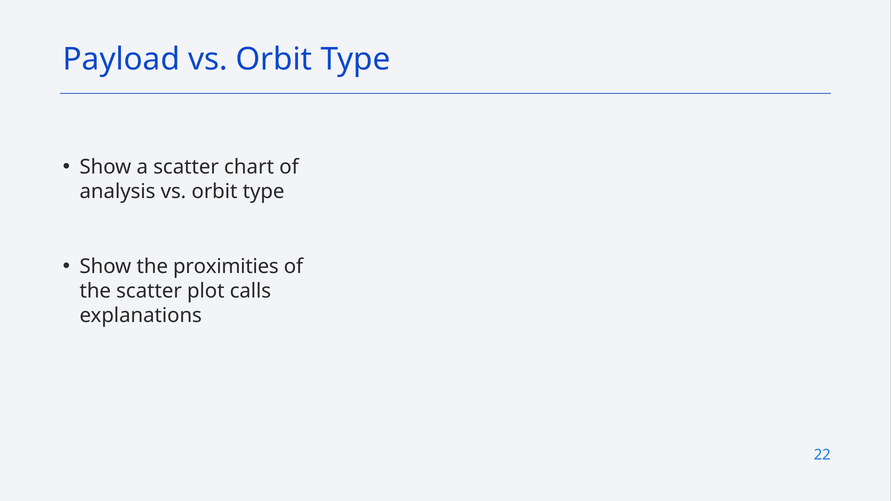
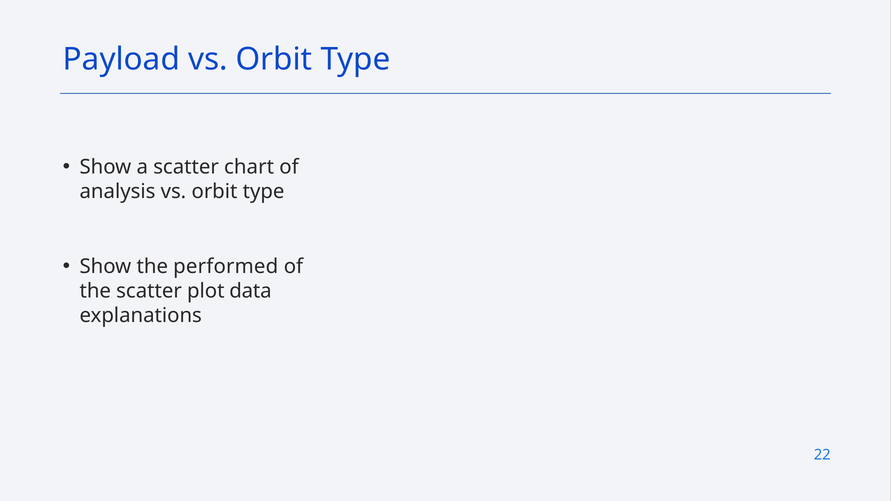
proximities: proximities -> performed
calls: calls -> data
